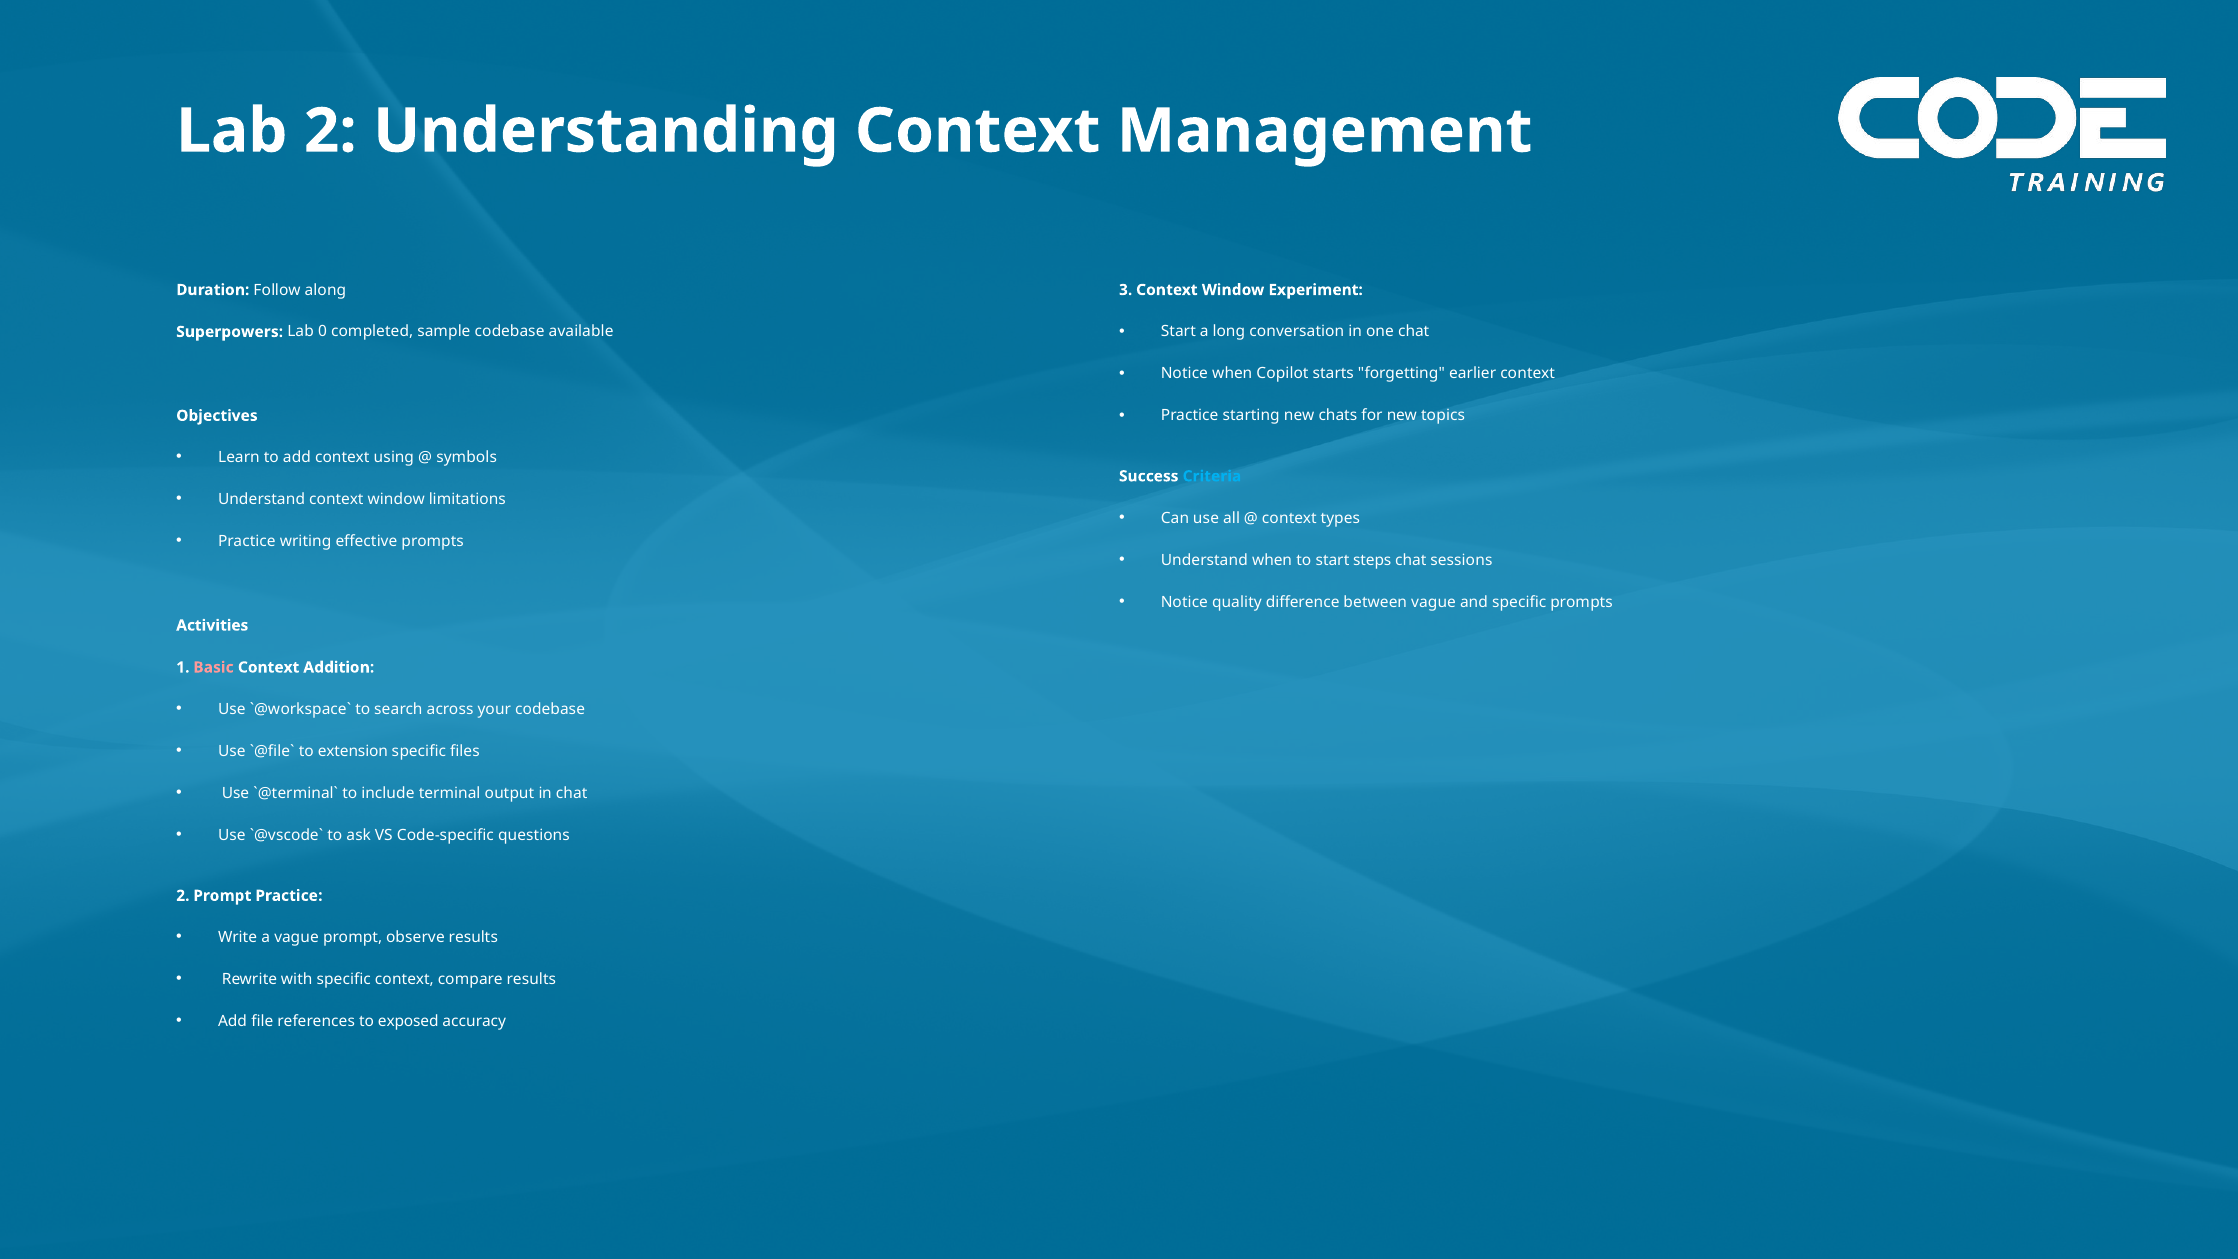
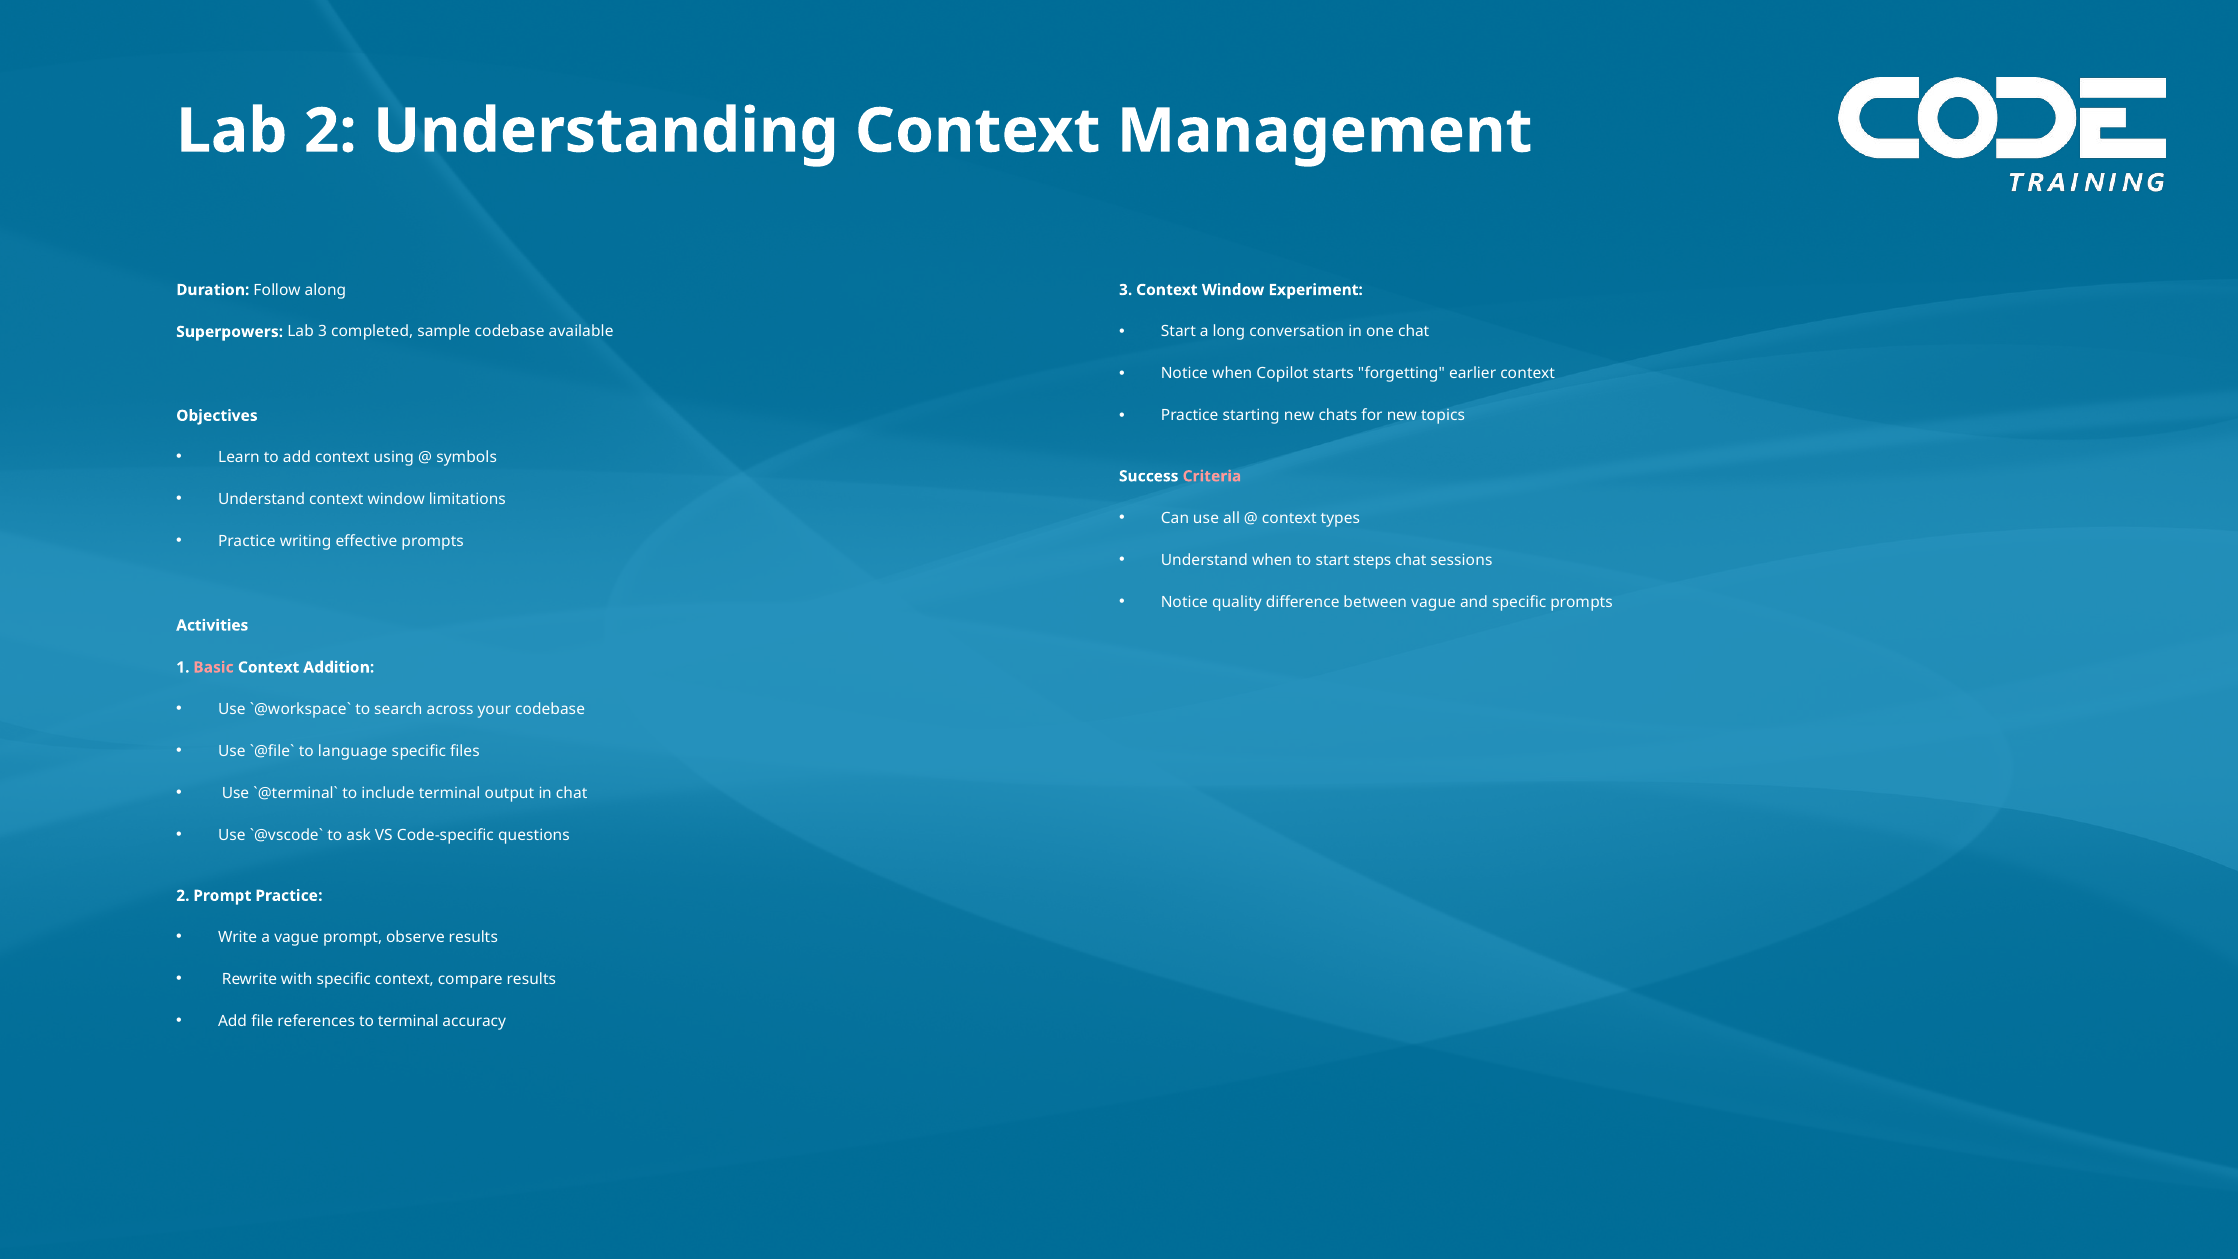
Lab 0: 0 -> 3
Criteria colour: light blue -> pink
extension: extension -> language
to exposed: exposed -> terminal
